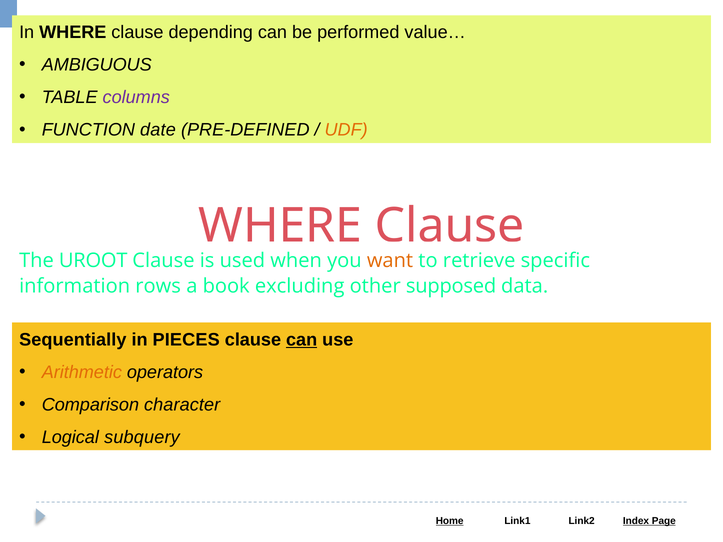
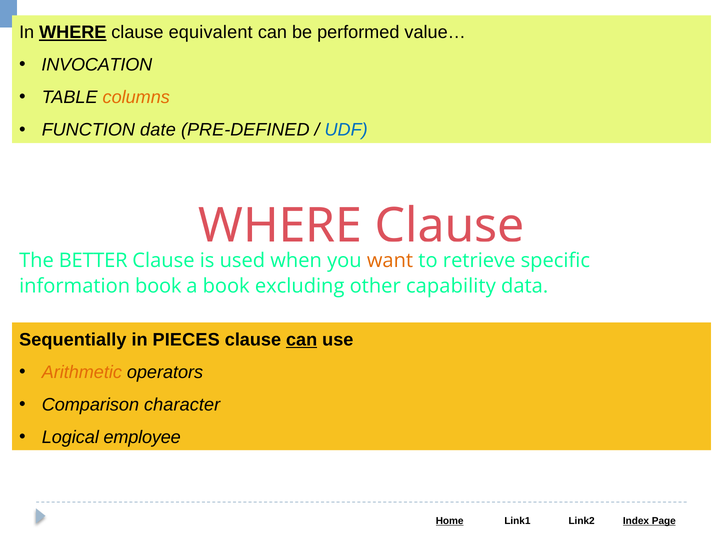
WHERE at (73, 32) underline: none -> present
depending: depending -> equivalent
AMBIGUOUS: AMBIGUOUS -> INVOCATION
columns colour: purple -> orange
UDF colour: orange -> blue
UROOT: UROOT -> BETTER
information rows: rows -> book
supposed: supposed -> capability
subquery: subquery -> employee
